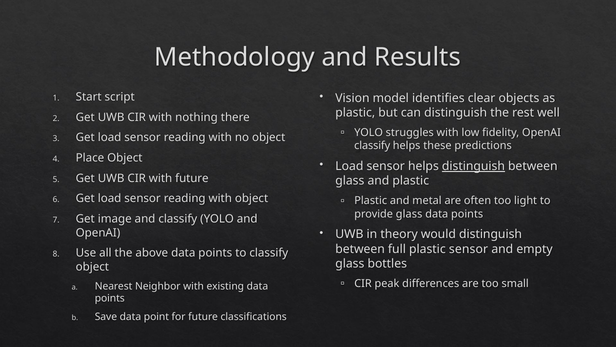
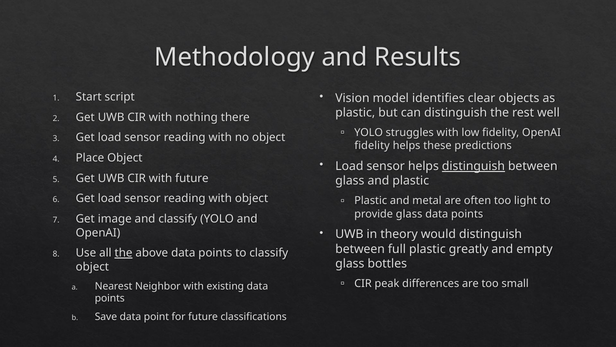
classify at (372, 146): classify -> fidelity
plastic sensor: sensor -> greatly
the at (124, 253) underline: none -> present
